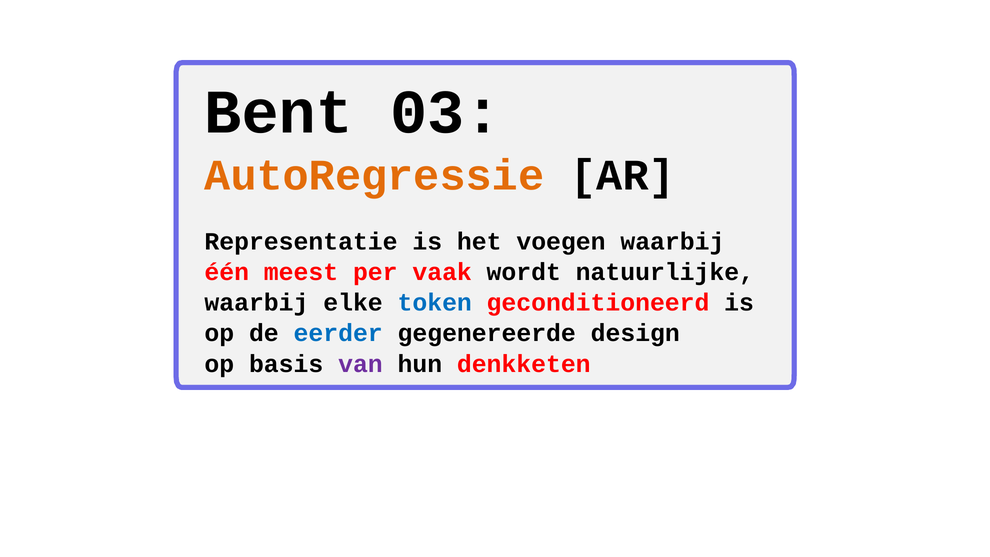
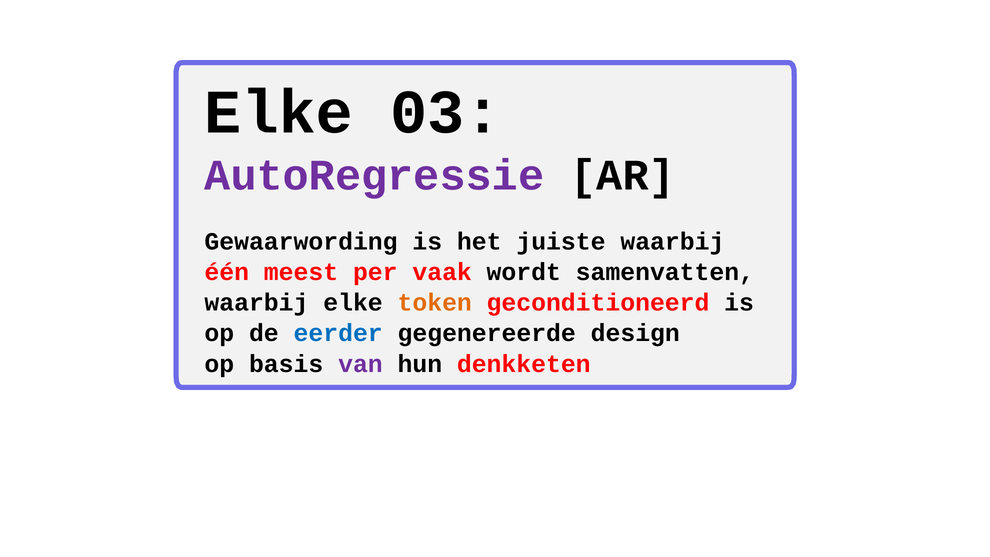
Bent at (279, 113): Bent -> Elke
AutoRegressie colour: orange -> purple
Representatie: Representatie -> Gewaarwording
voegen: voegen -> juiste
natuurlijke: natuurlijke -> samenvatten
token colour: blue -> orange
